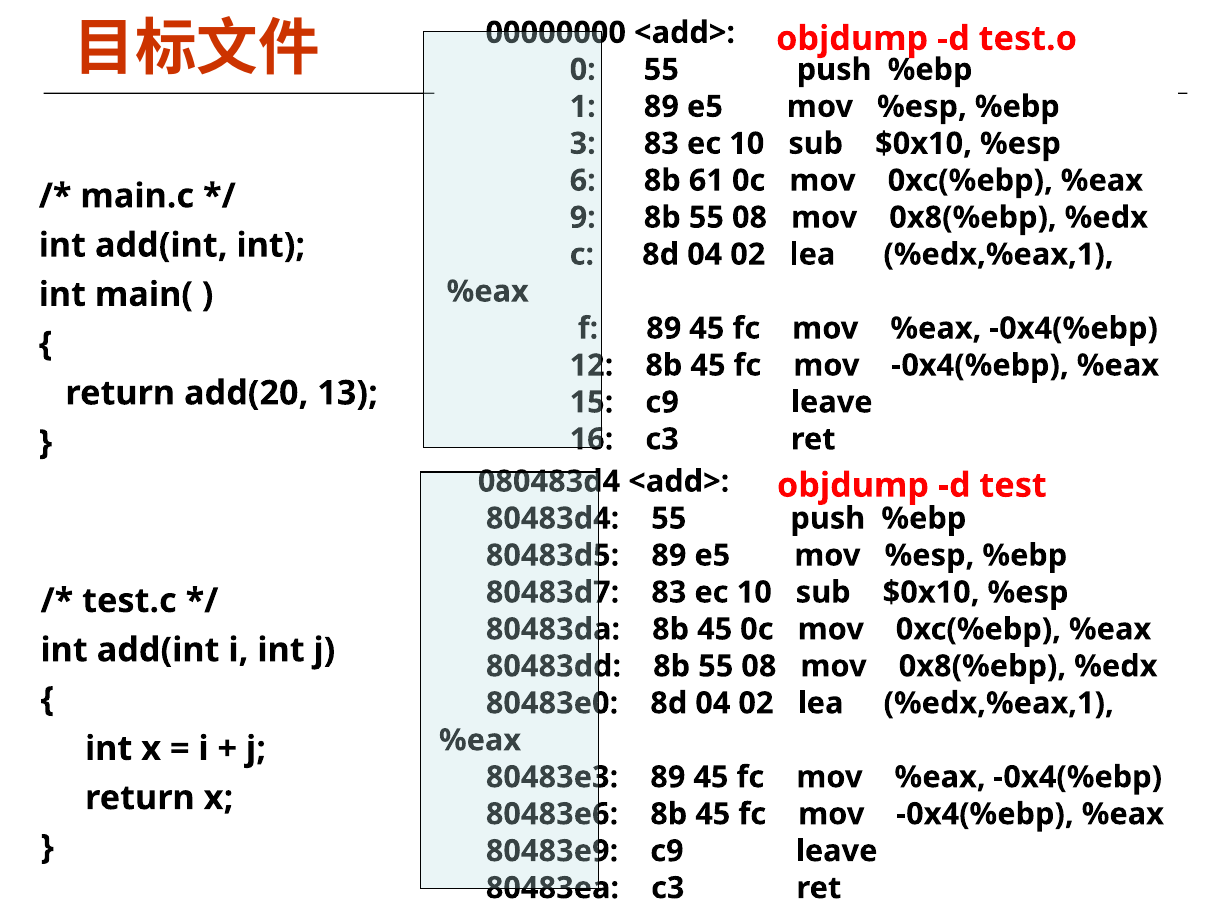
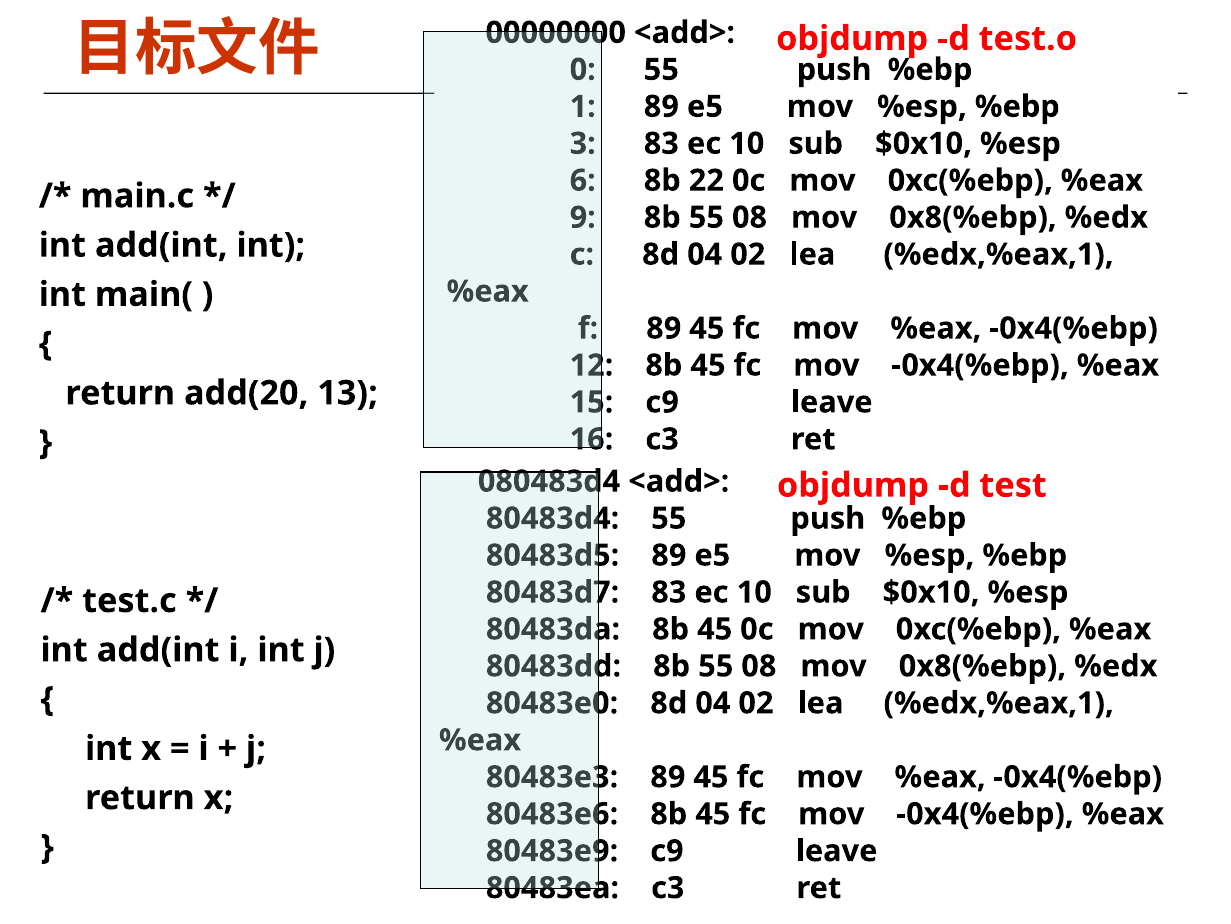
61: 61 -> 22
